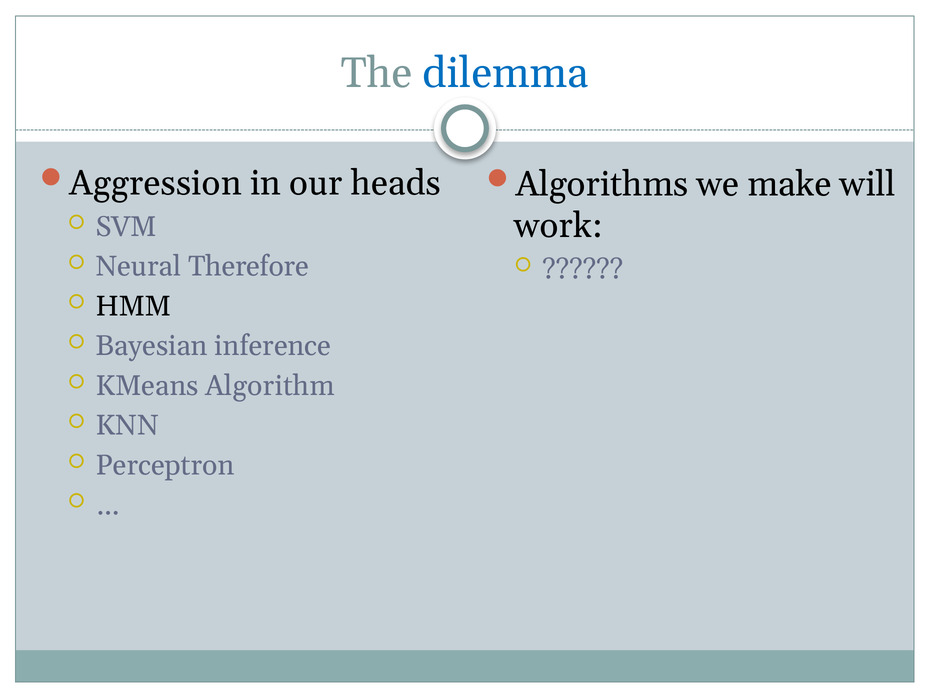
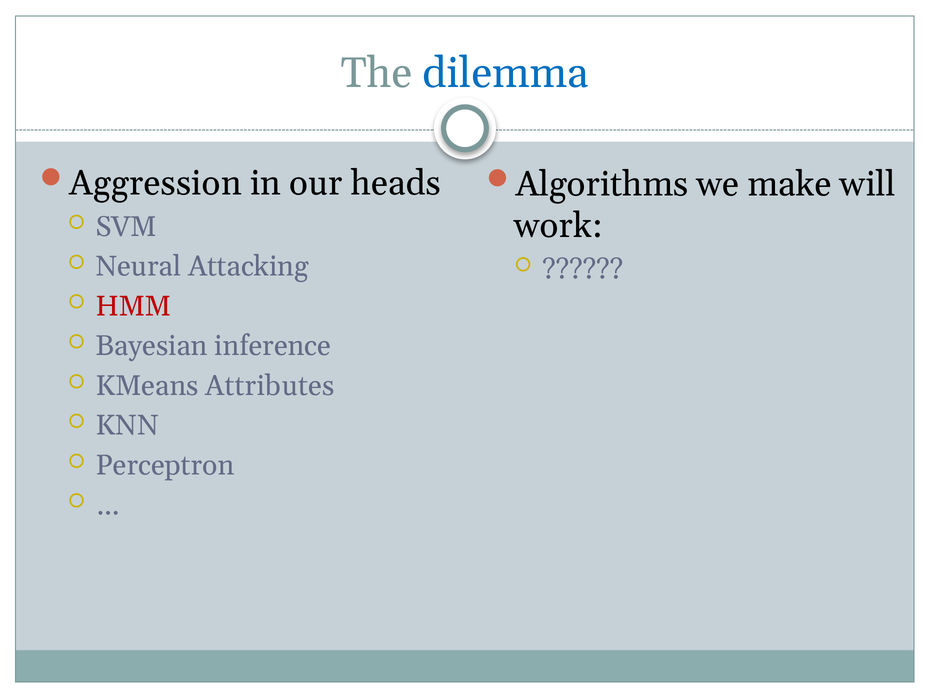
Therefore: Therefore -> Attacking
HMM colour: black -> red
Algorithm: Algorithm -> Attributes
